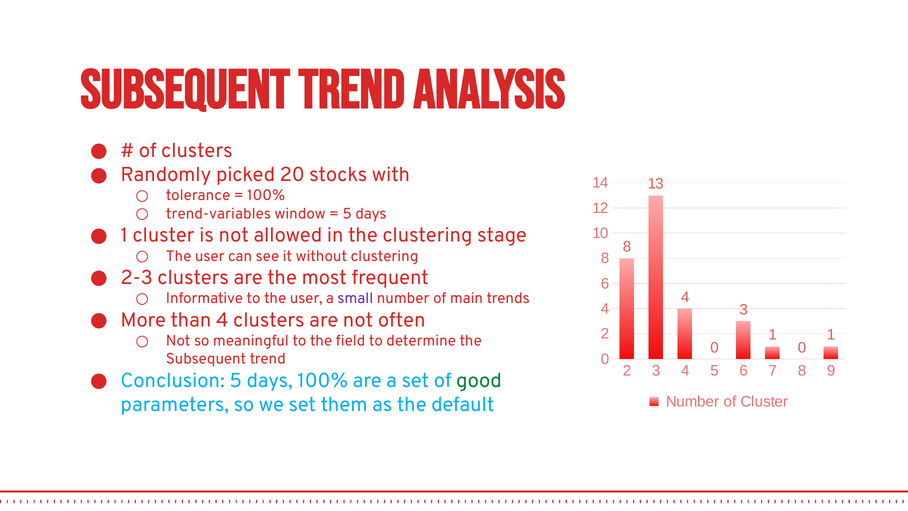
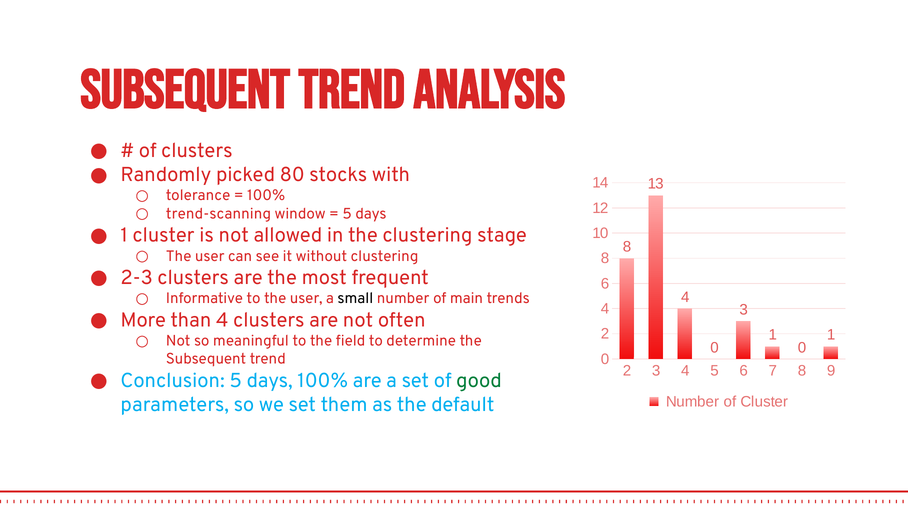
20: 20 -> 80
trend-variables: trend-variables -> trend-scanning
small colour: purple -> black
